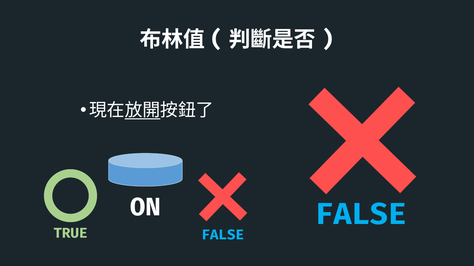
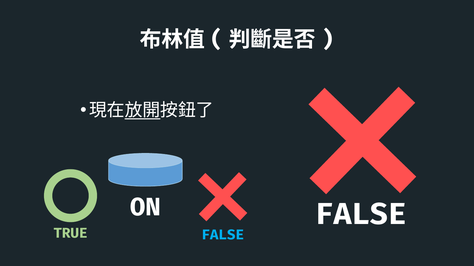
FALSE at (361, 215) colour: light blue -> white
